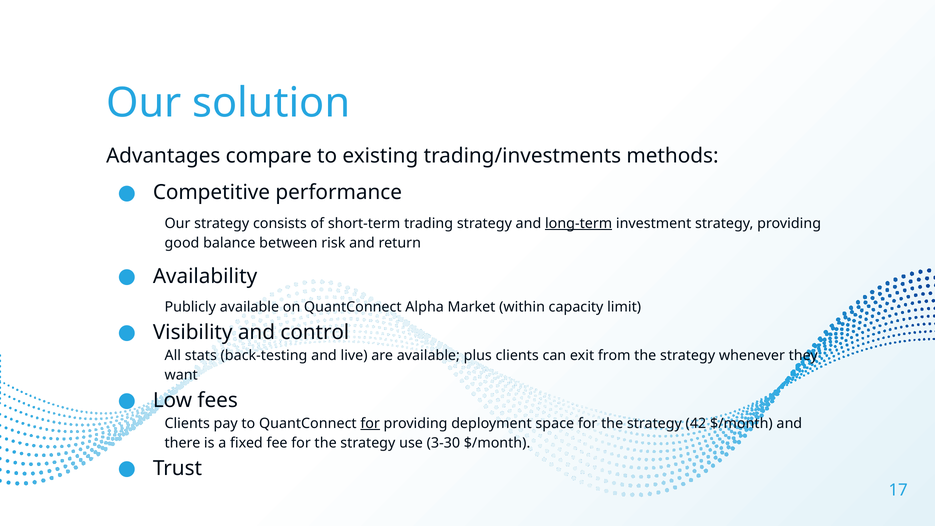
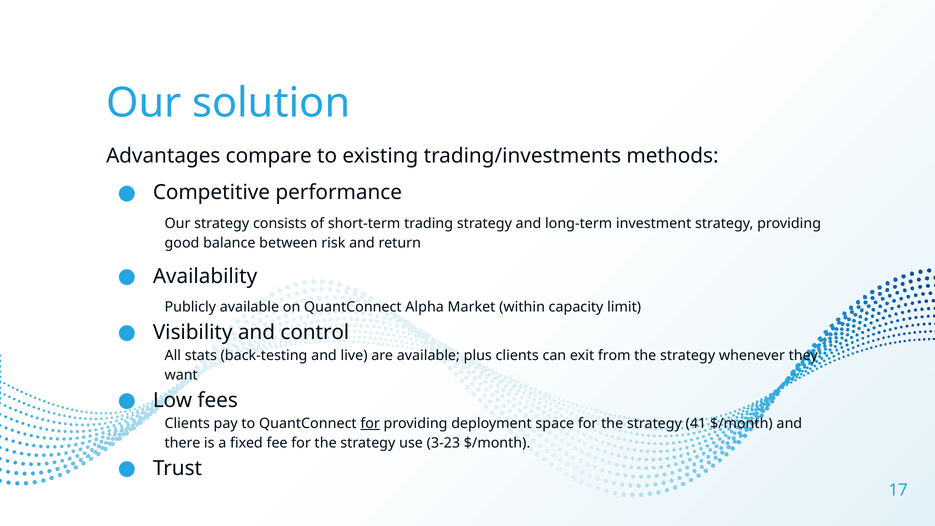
long-term underline: present -> none
42: 42 -> 41
3-30: 3-30 -> 3-23
